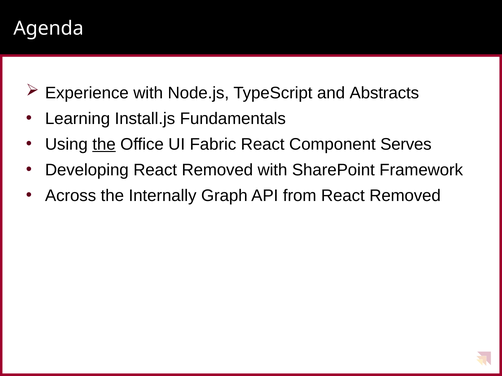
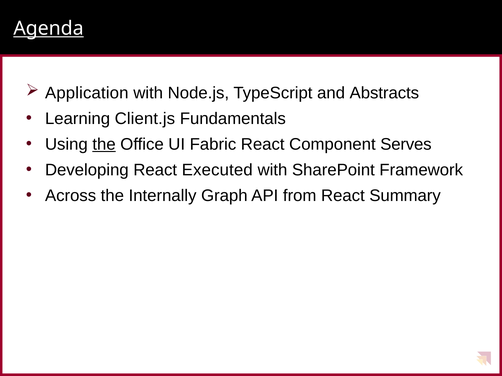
Agenda underline: none -> present
Experience: Experience -> Application
Install.js: Install.js -> Client.js
Developing React Removed: Removed -> Executed
from React Removed: Removed -> Summary
